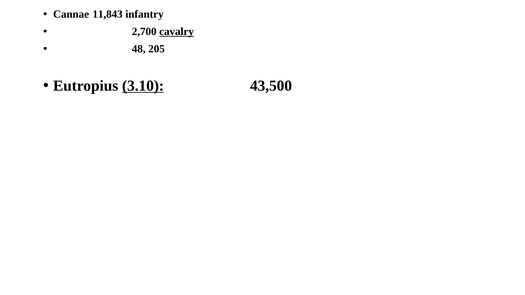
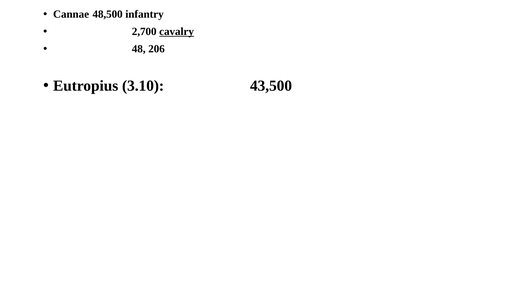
11,843: 11,843 -> 48,500
205: 205 -> 206
3.10 underline: present -> none
